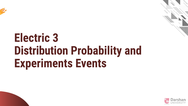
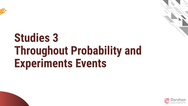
Electric: Electric -> Studies
Distribution: Distribution -> Throughout
